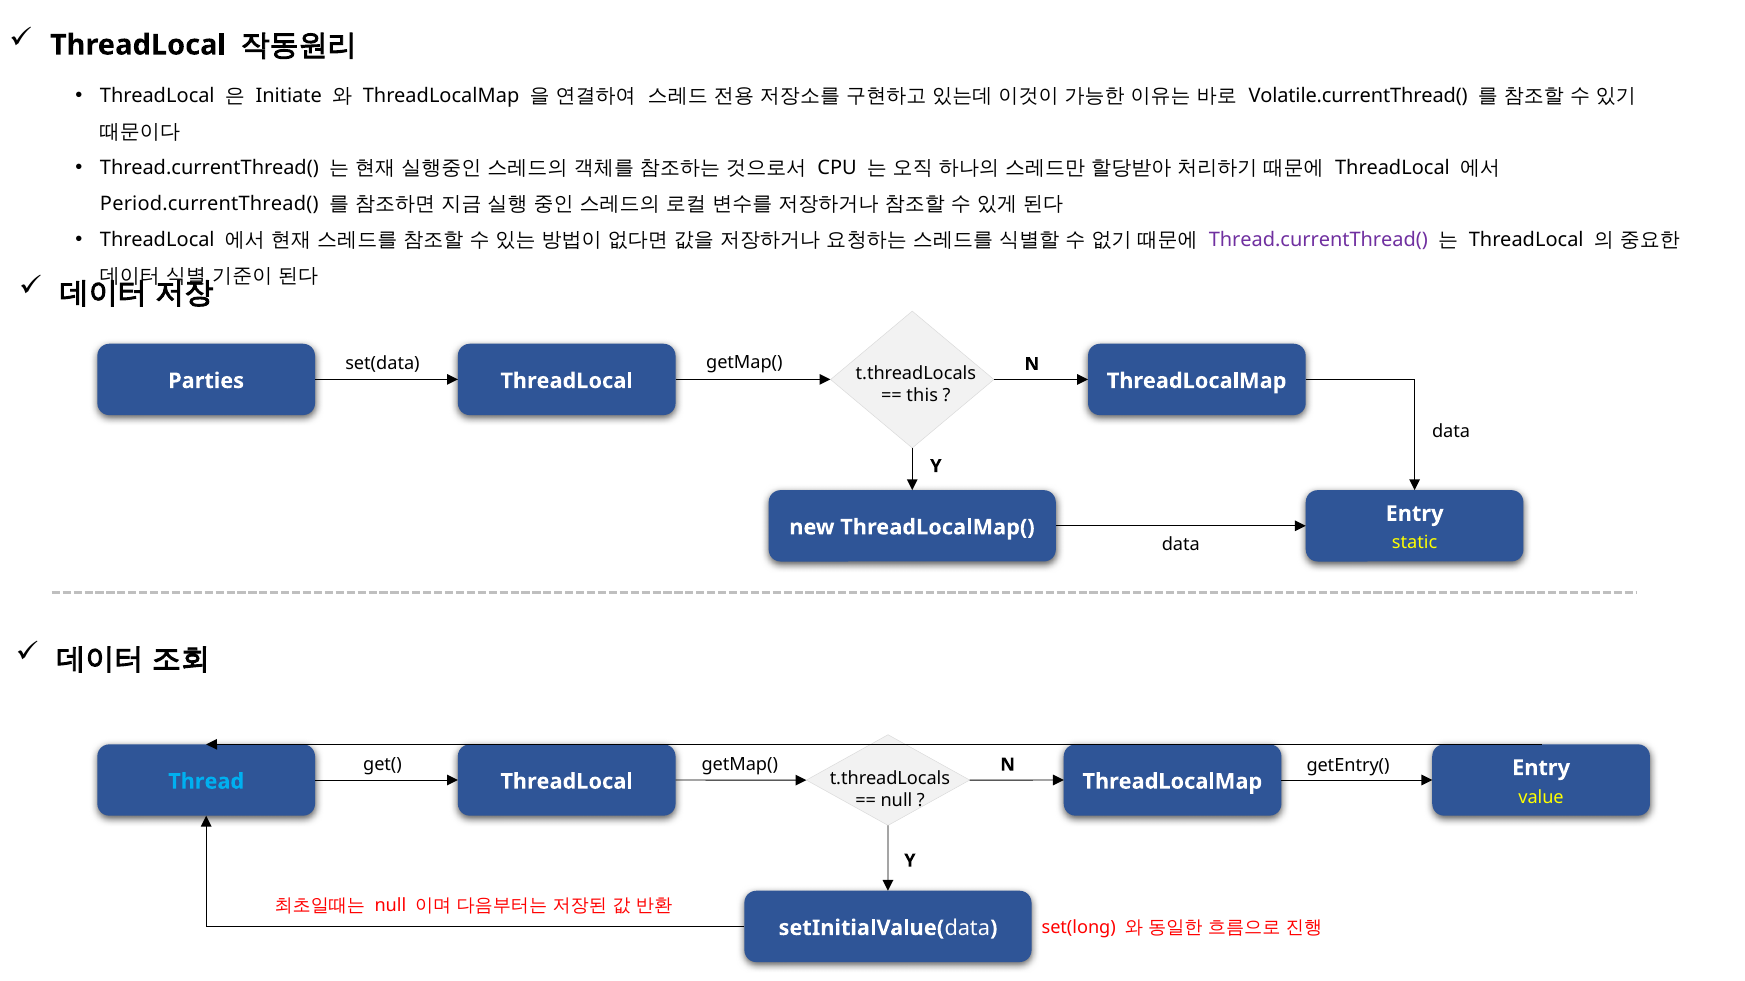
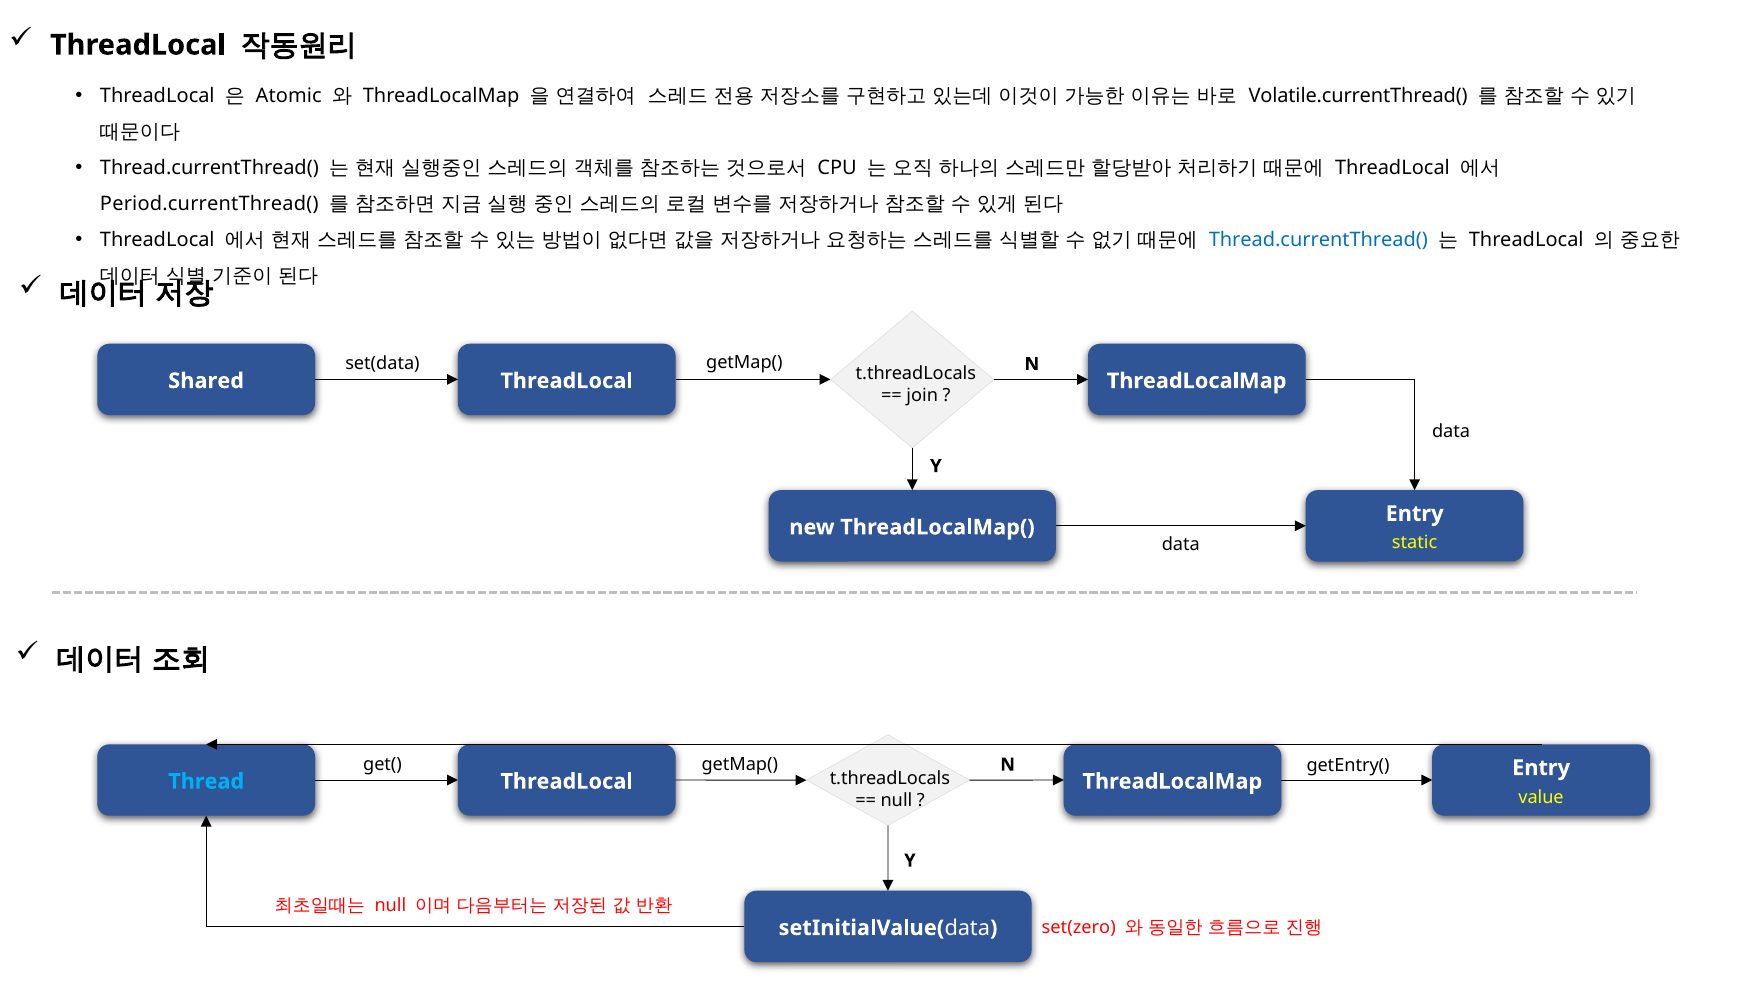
Initiate: Initiate -> Atomic
Thread.currentThread( at (1318, 240) colour: purple -> blue
Parties: Parties -> Shared
this: this -> join
set(long: set(long -> set(zero
